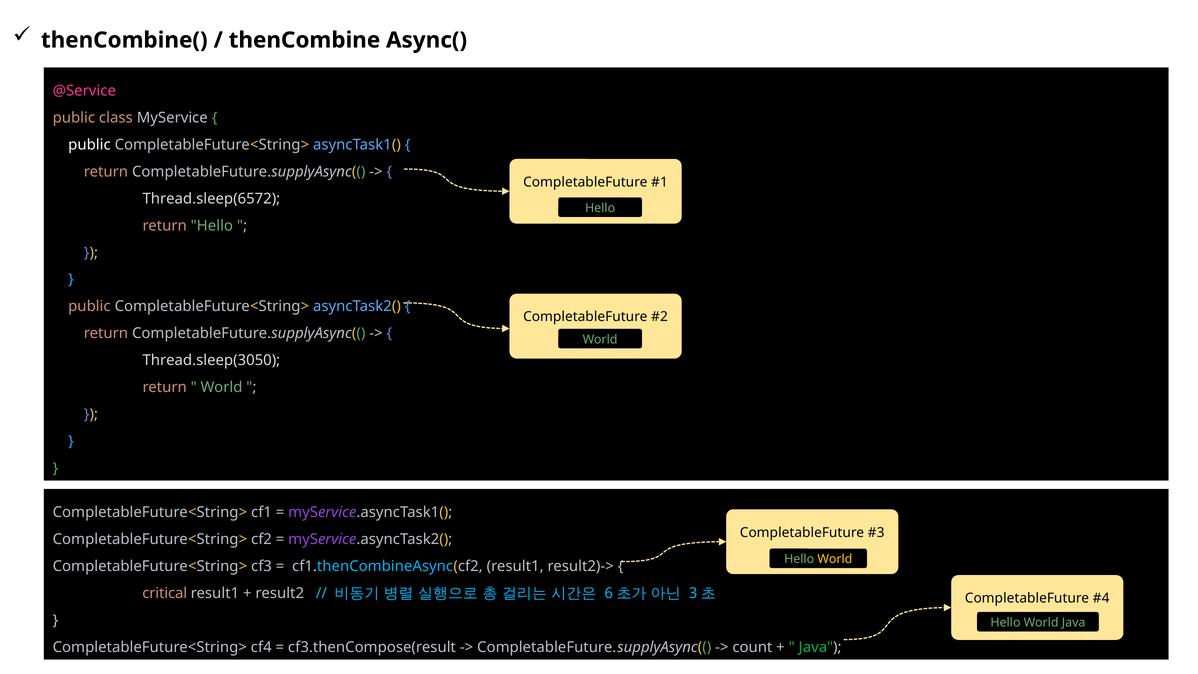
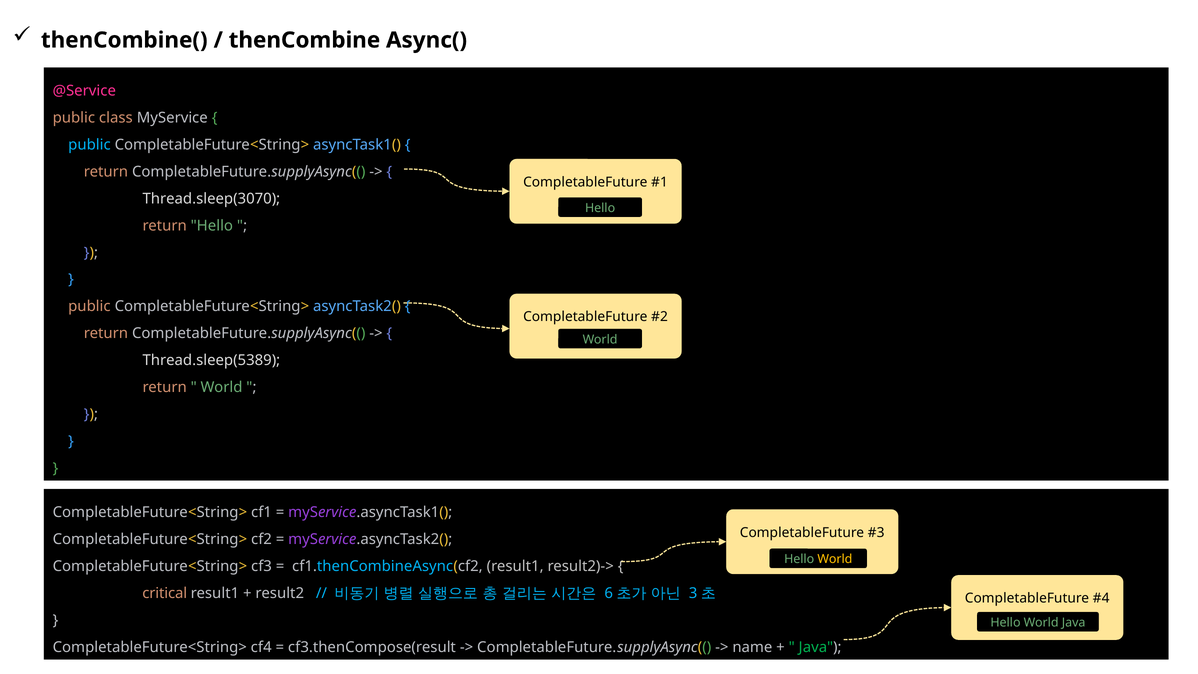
public at (89, 145) colour: white -> light blue
Thread.sleep(6572: Thread.sleep(6572 -> Thread.sleep(3070
Thread.sleep(3050: Thread.sleep(3050 -> Thread.sleep(5389
count: count -> name
